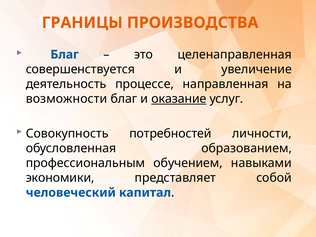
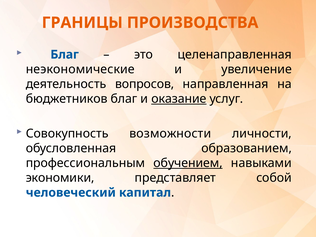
совершенствуется: совершенствуется -> неэкономические
процессе: процессе -> вопросов
возможности: возможности -> бюджетников
потребностей: потребностей -> возможности
обучением underline: none -> present
